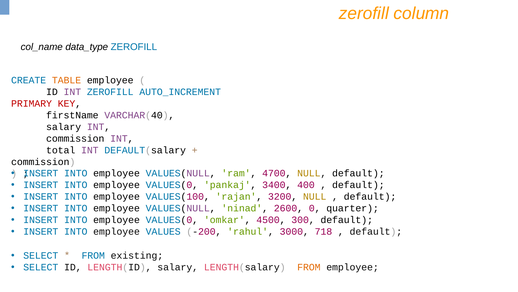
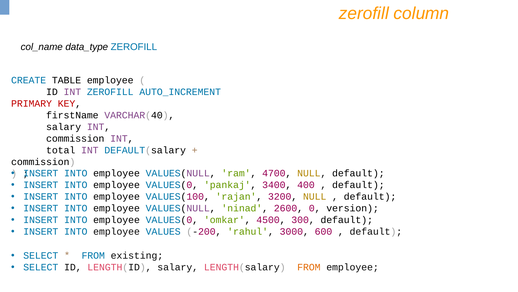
TABLE colour: orange -> black
quarter: quarter -> version
718: 718 -> 600
